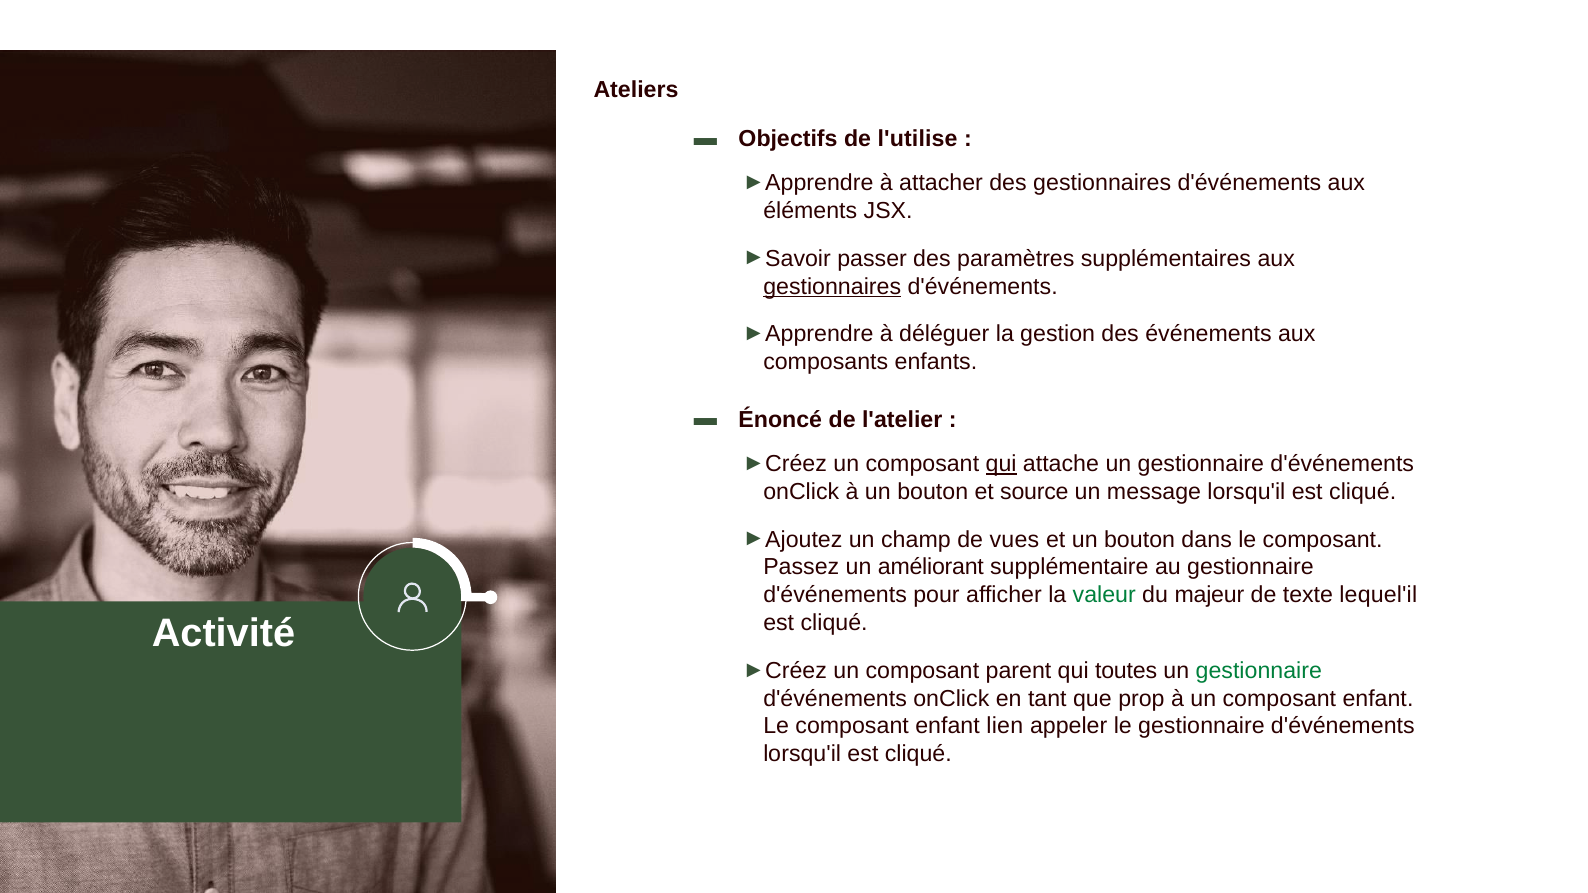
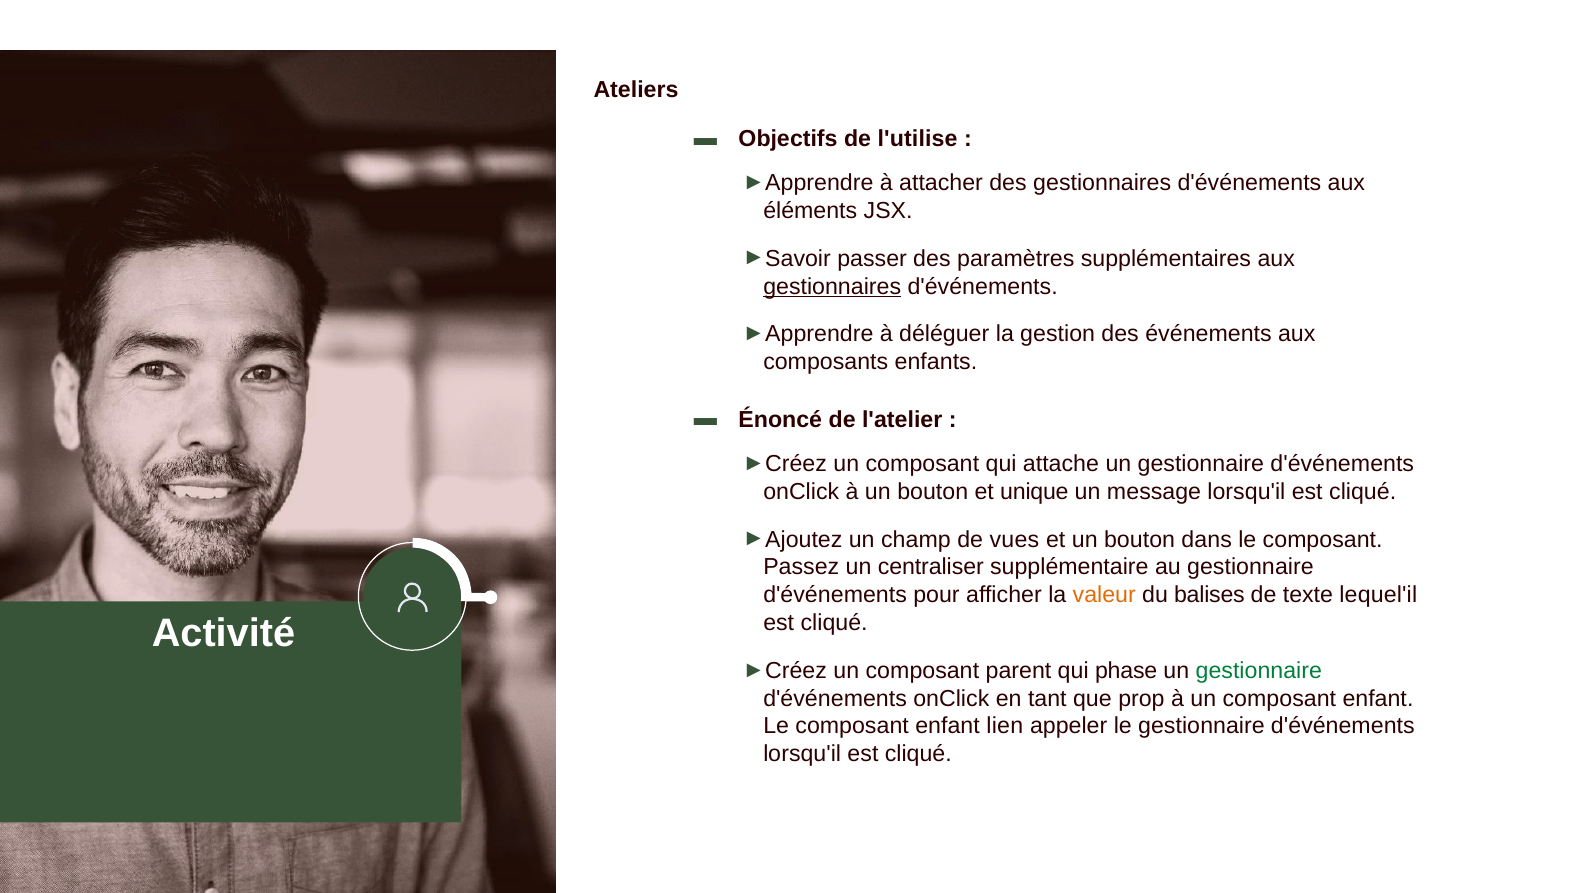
qui at (1001, 464) underline: present -> none
source: source -> unique
améliorant: améliorant -> centraliser
valeur colour: green -> orange
majeur: majeur -> balises
toutes: toutes -> phase
